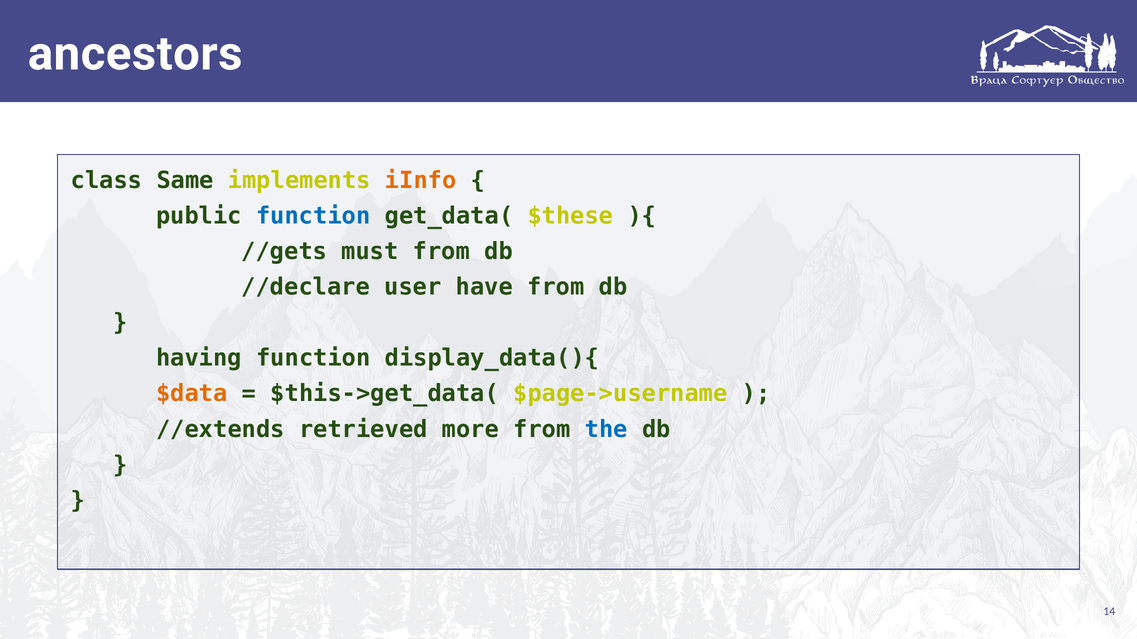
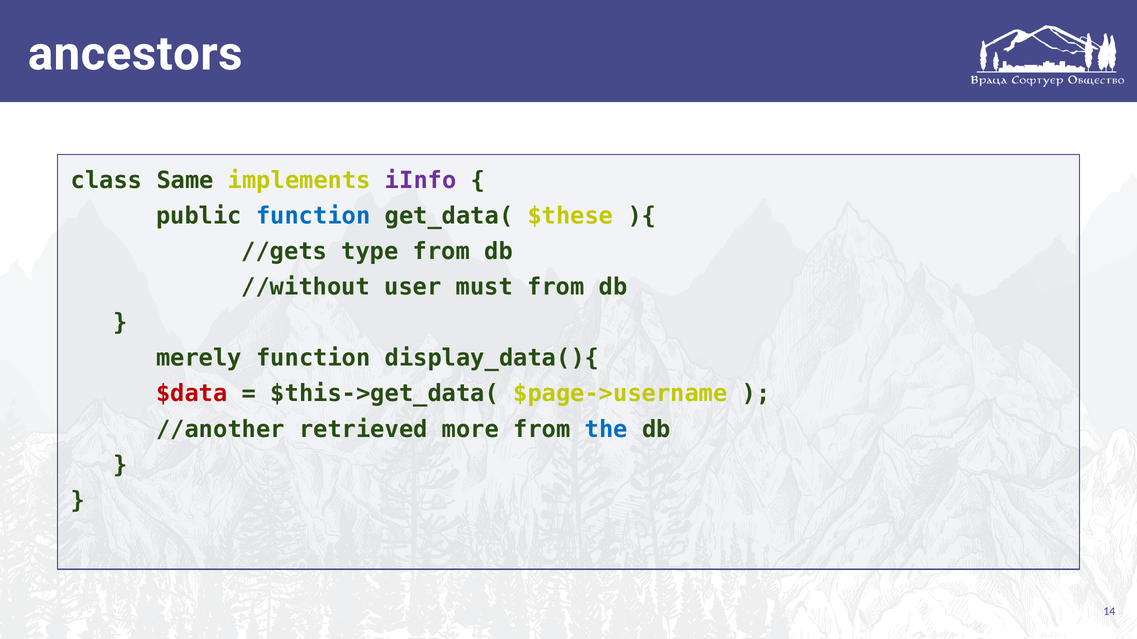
iInfo colour: orange -> purple
must: must -> type
//declare: //declare -> //without
have: have -> must
having: having -> merely
$data colour: orange -> red
//extends: //extends -> //another
